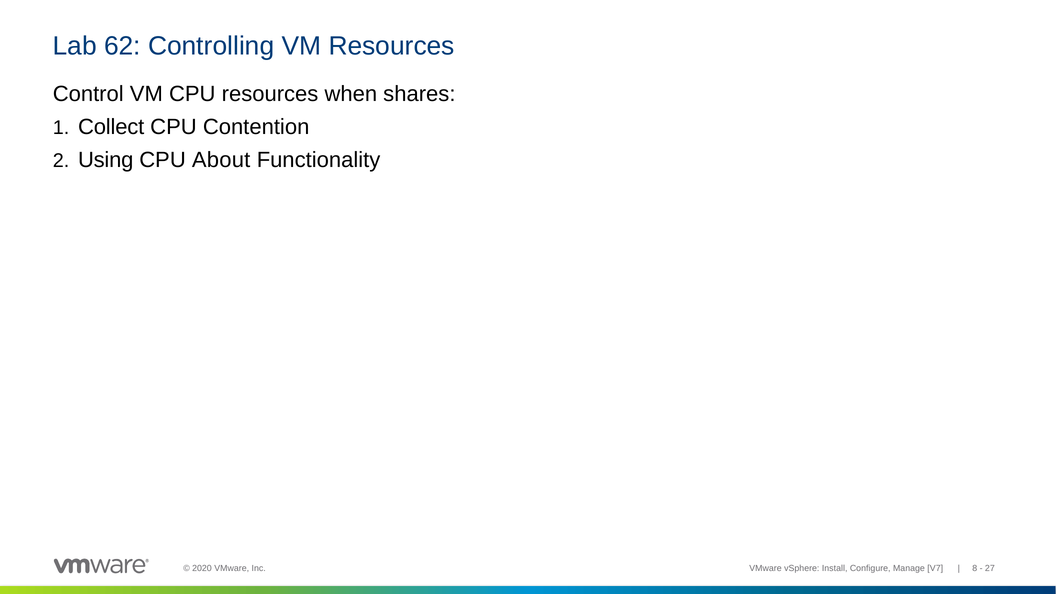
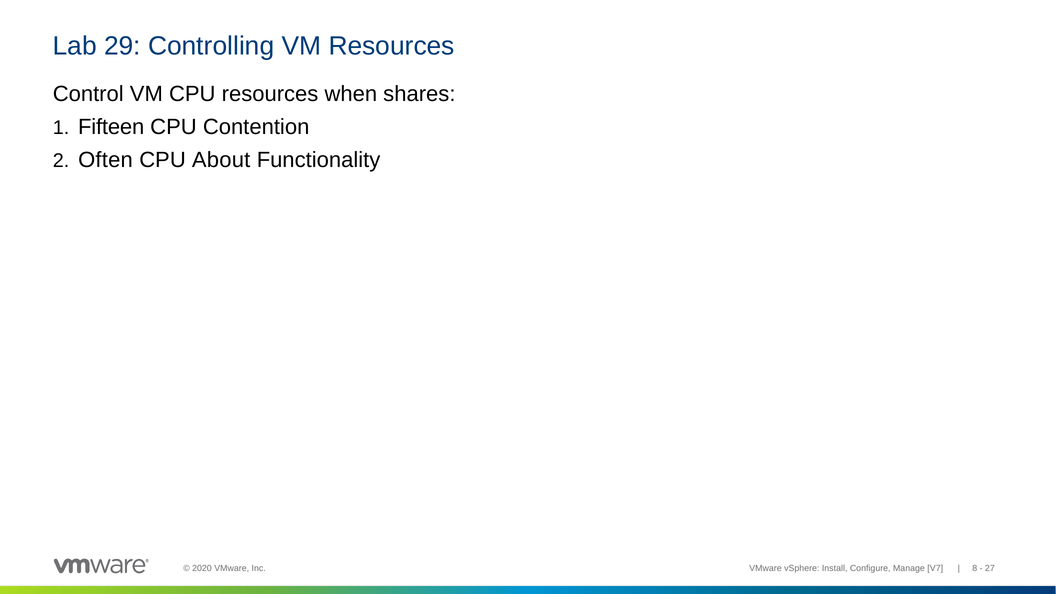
62: 62 -> 29
Collect: Collect -> Fifteen
Using: Using -> Often
